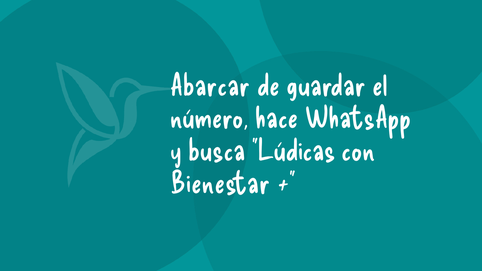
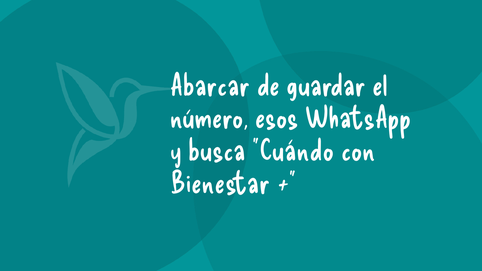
hace: hace -> esos
Lúdicas: Lúdicas -> Cuándo
